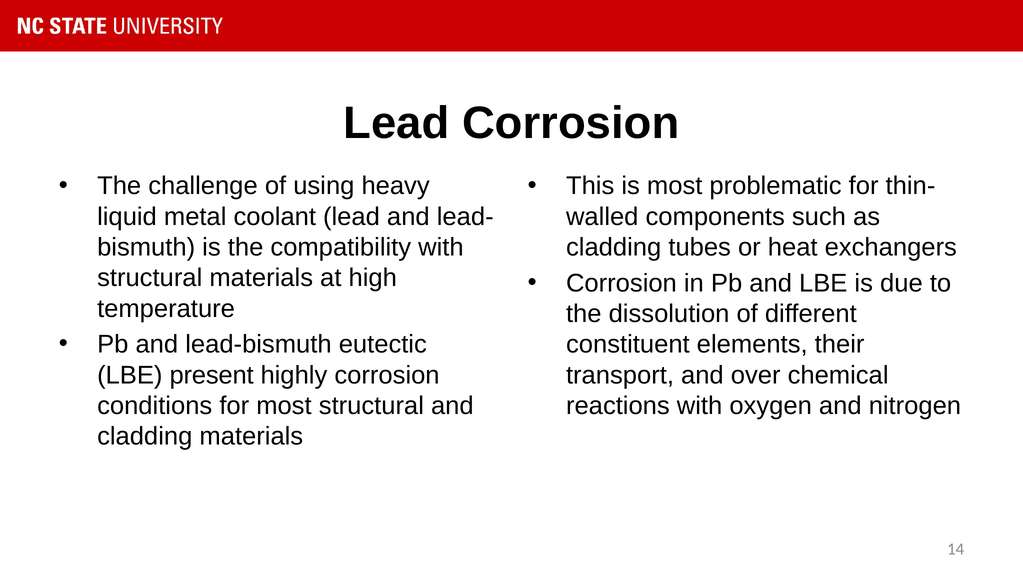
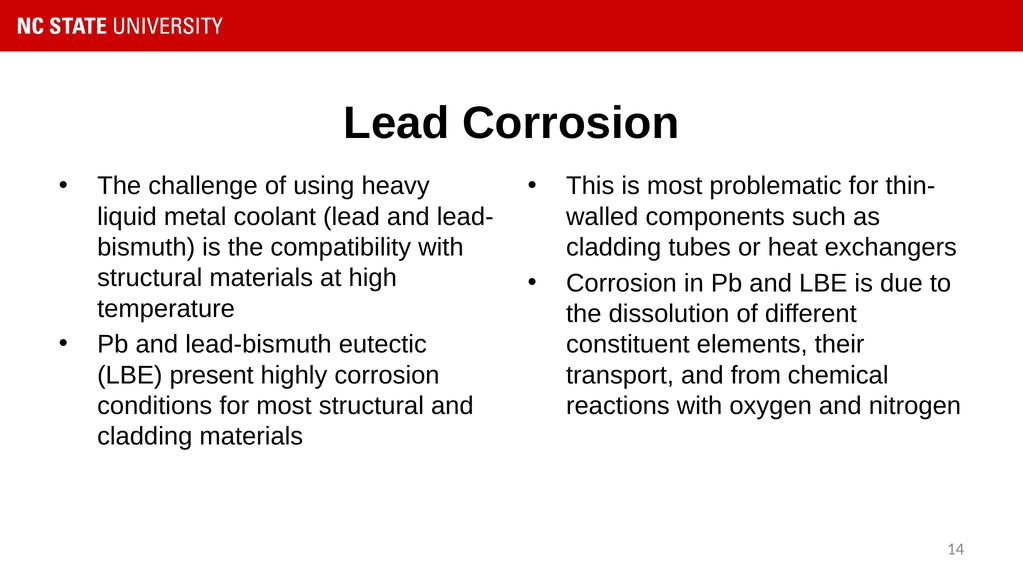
over: over -> from
